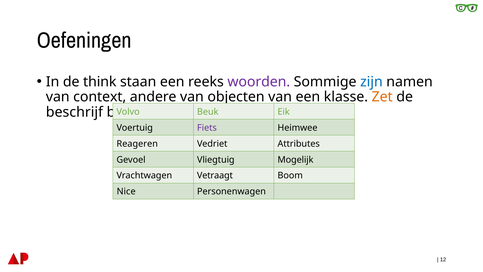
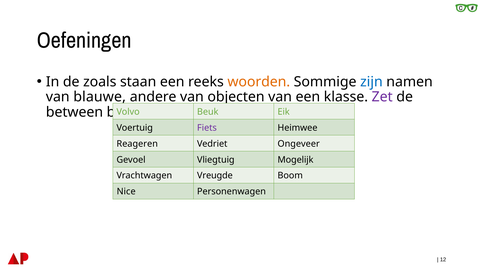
think: think -> zoals
woorden colour: purple -> orange
context: context -> blauwe
Zet colour: orange -> purple
beschrijf: beschrijf -> between
Attributes: Attributes -> Ongeveer
Vetraagt: Vetraagt -> Vreugde
